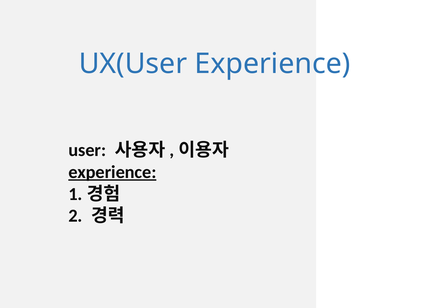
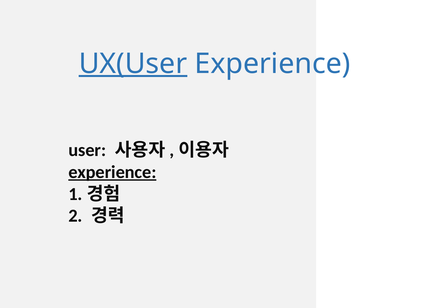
UX(User underline: none -> present
